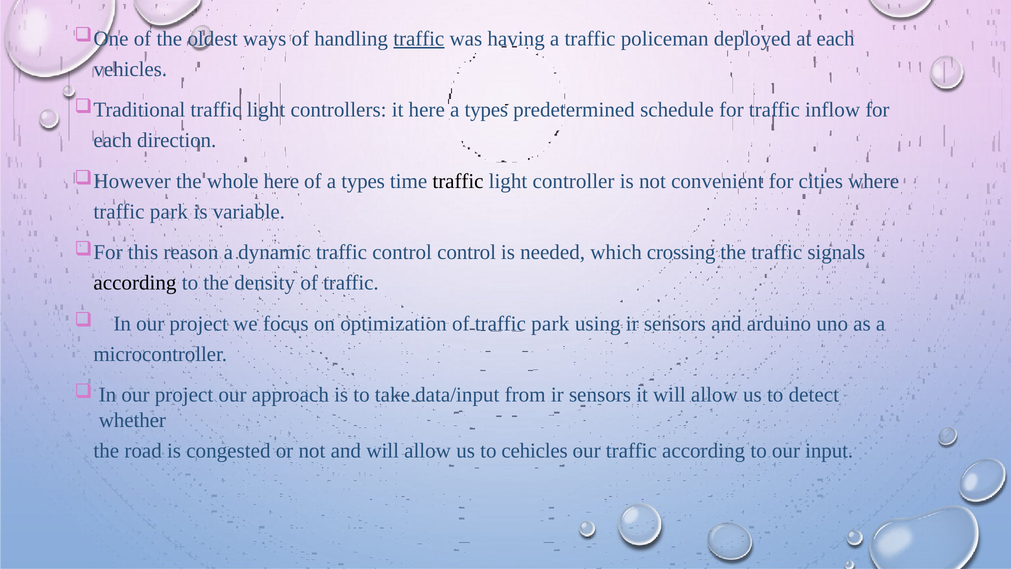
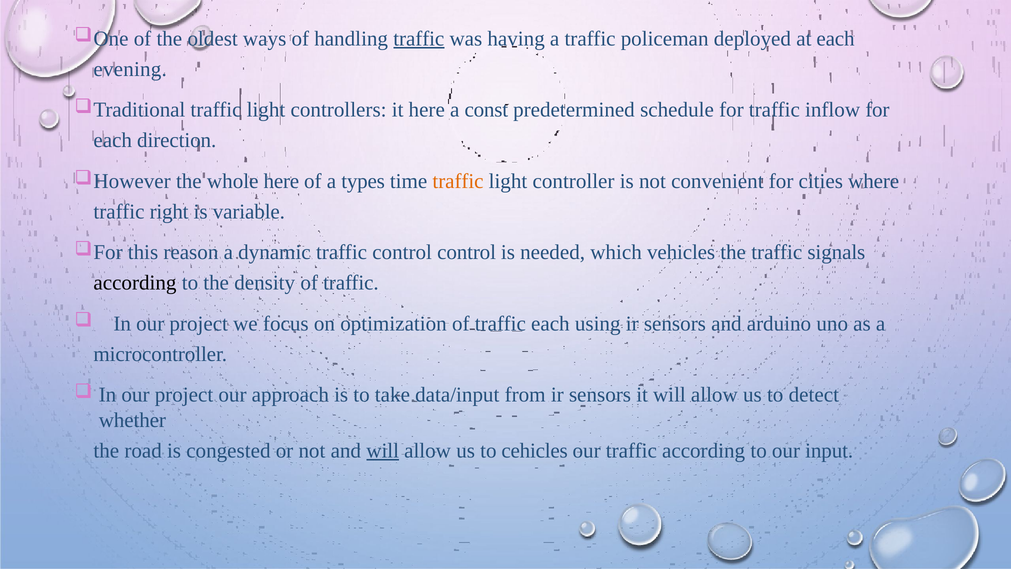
vehicles: vehicles -> evening
types at (486, 110): types -> const
traffic at (458, 181) colour: black -> orange
park at (169, 212): park -> right
crossing: crossing -> vehicles
of traffic park: park -> each
will at (383, 450) underline: none -> present
